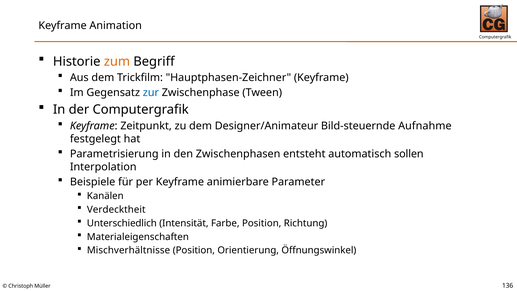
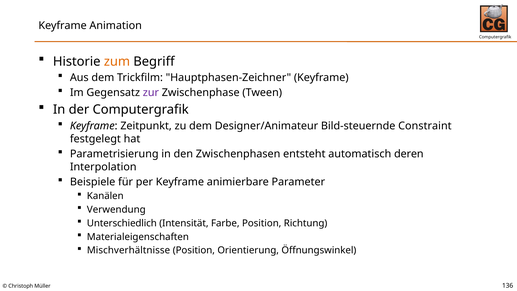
zur colour: blue -> purple
Aufnahme: Aufnahme -> Constraint
sollen: sollen -> deren
Verdecktheit: Verdecktheit -> Verwendung
